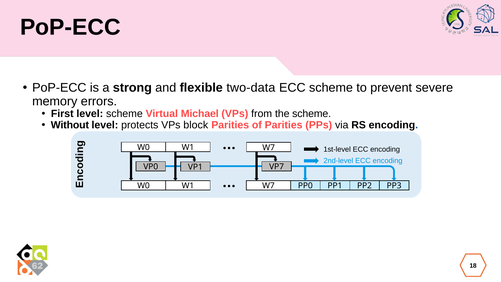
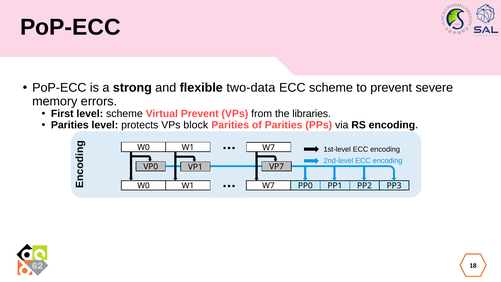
Virtual Michael: Michael -> Prevent
the scheme: scheme -> libraries
Without at (70, 125): Without -> Parities
